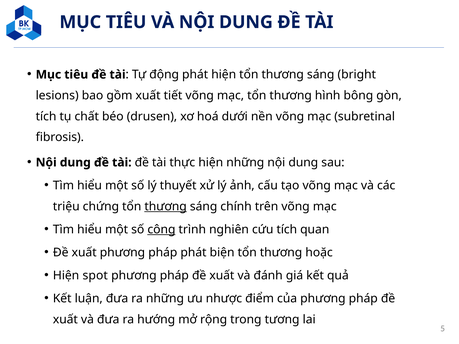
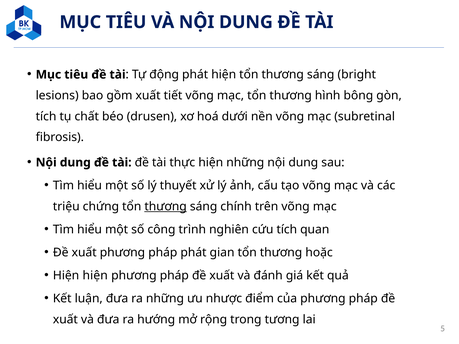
công underline: present -> none
biện: biện -> gian
Hiện spot: spot -> hiện
